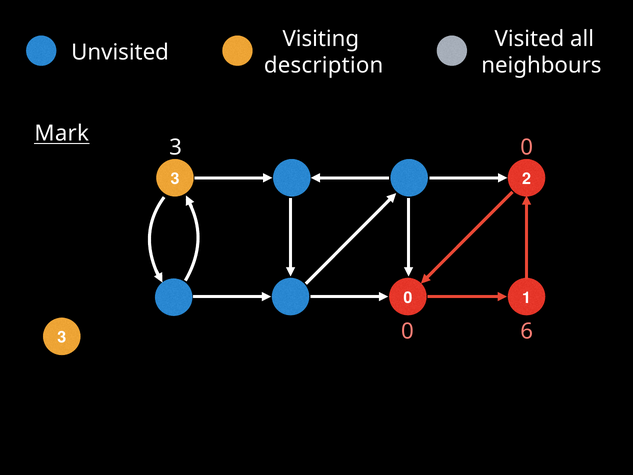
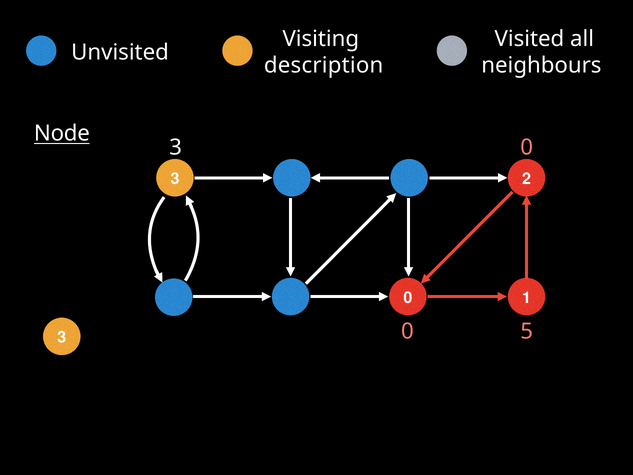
Mark: Mark -> Node
6: 6 -> 5
